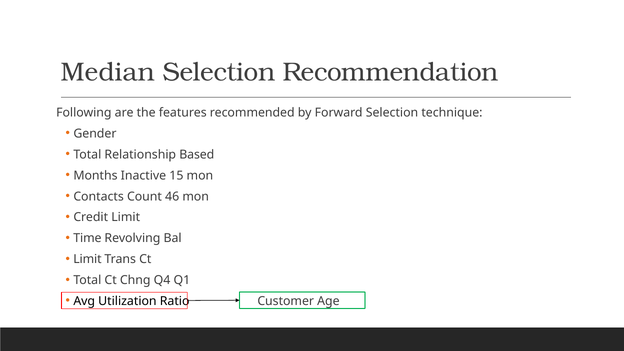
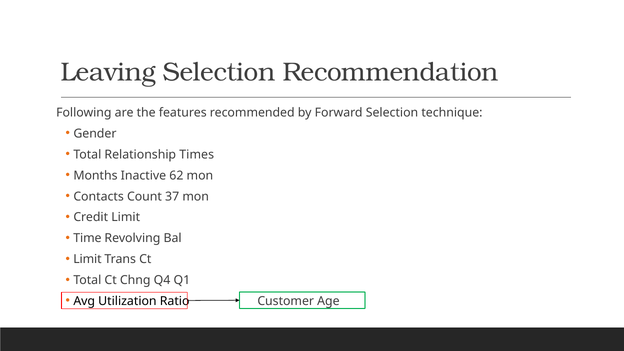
Median: Median -> Leaving
Based: Based -> Times
15: 15 -> 62
46: 46 -> 37
